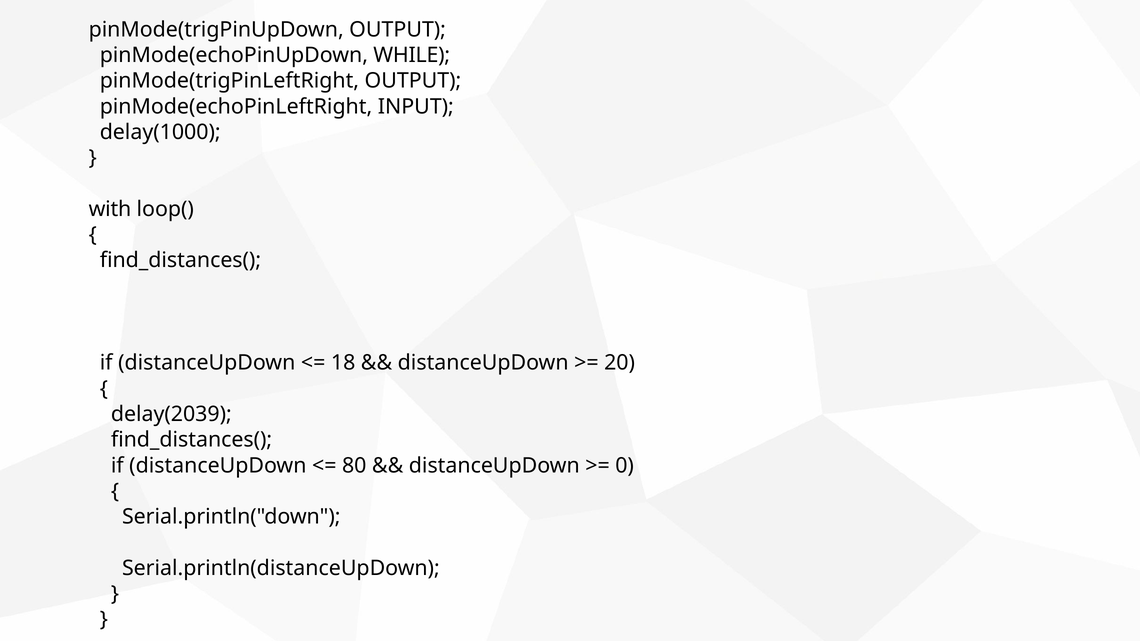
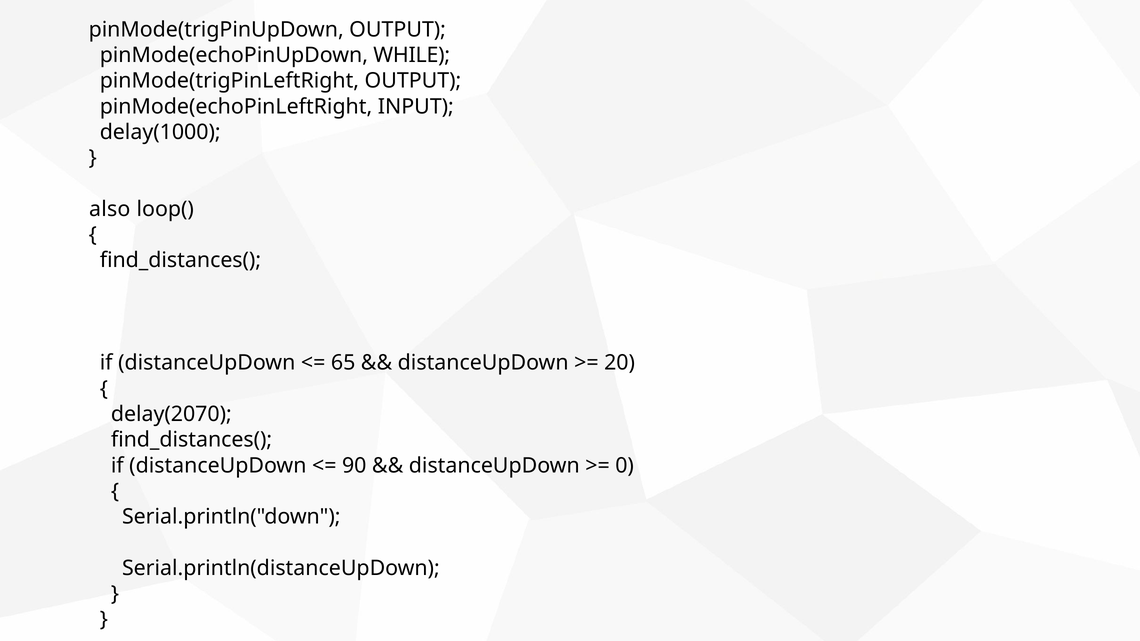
with: with -> also
18: 18 -> 65
delay(2039: delay(2039 -> delay(2070
80: 80 -> 90
